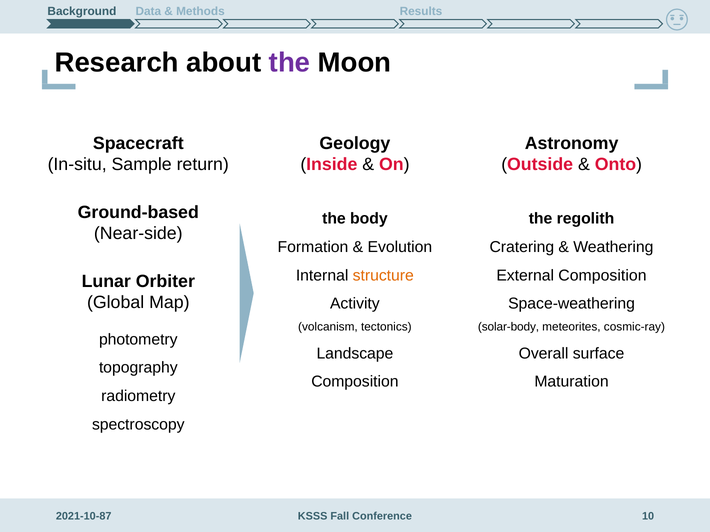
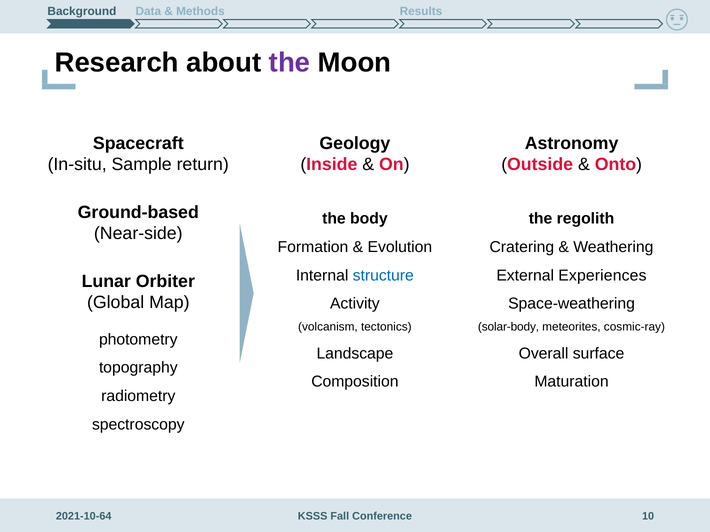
structure colour: orange -> blue
External Composition: Composition -> Experiences
2021-10-87: 2021-10-87 -> 2021-10-64
